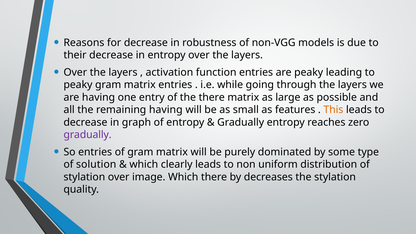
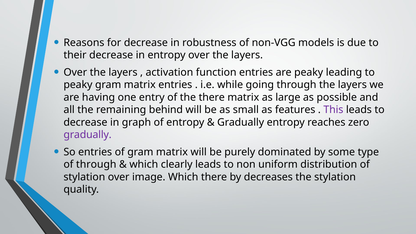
remaining having: having -> behind
This colour: orange -> purple
of solution: solution -> through
